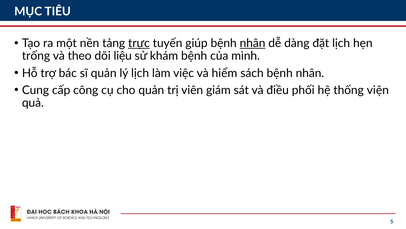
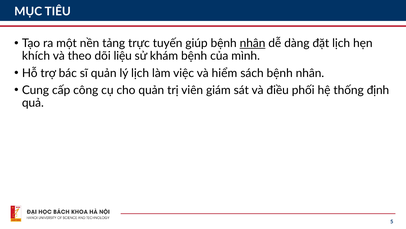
trực underline: present -> none
trống: trống -> khích
viện: viện -> định
